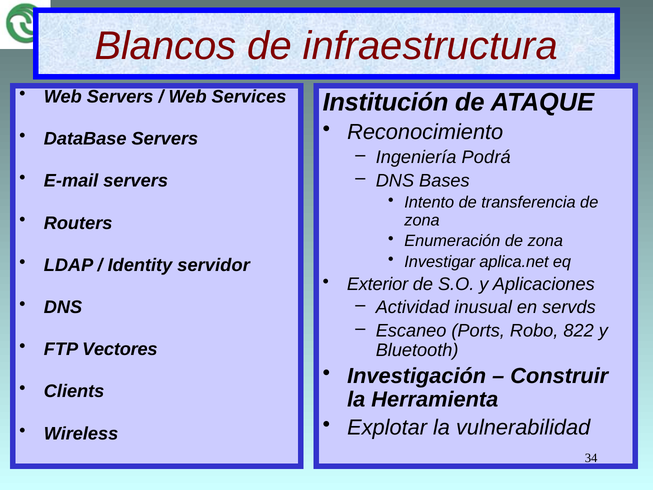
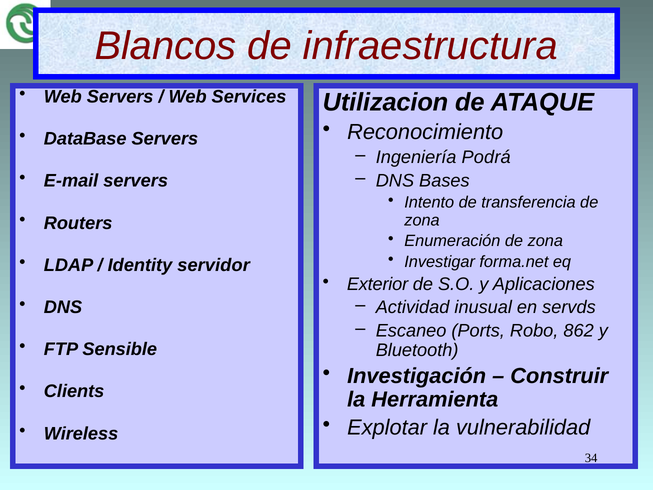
Institución: Institución -> Utilizacion
aplica.net: aplica.net -> forma.net
822: 822 -> 862
Vectores: Vectores -> Sensible
